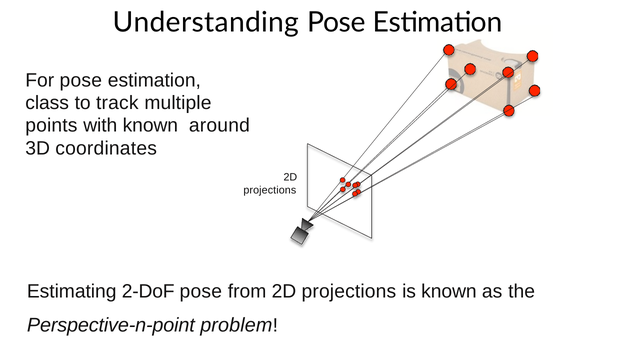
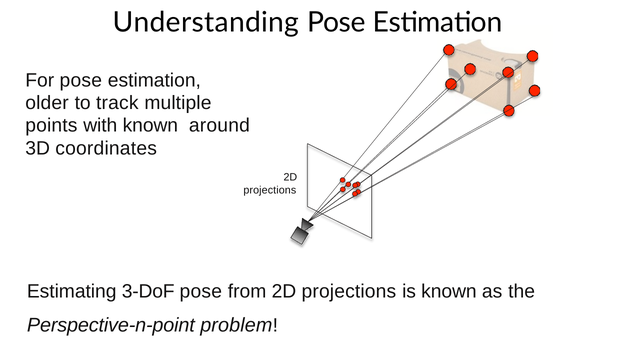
class: class -> older
2-DoF: 2-DoF -> 3-DoF
